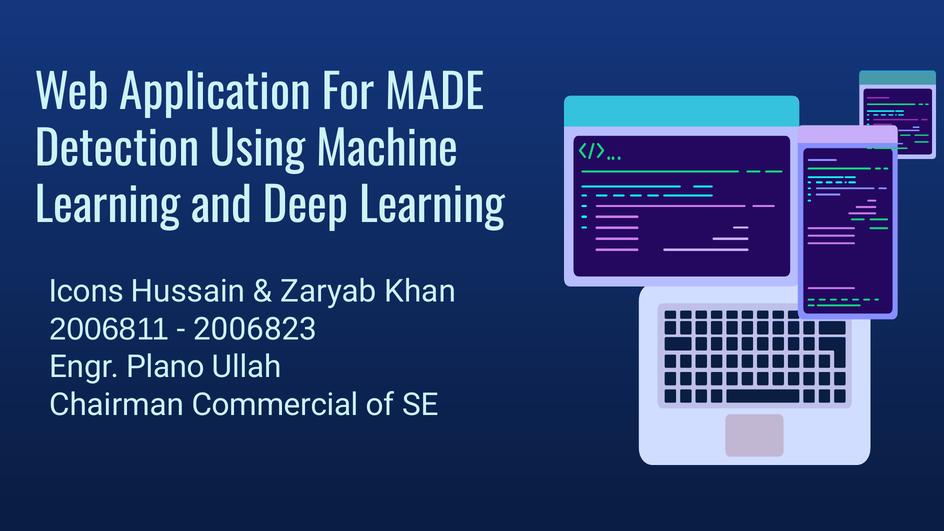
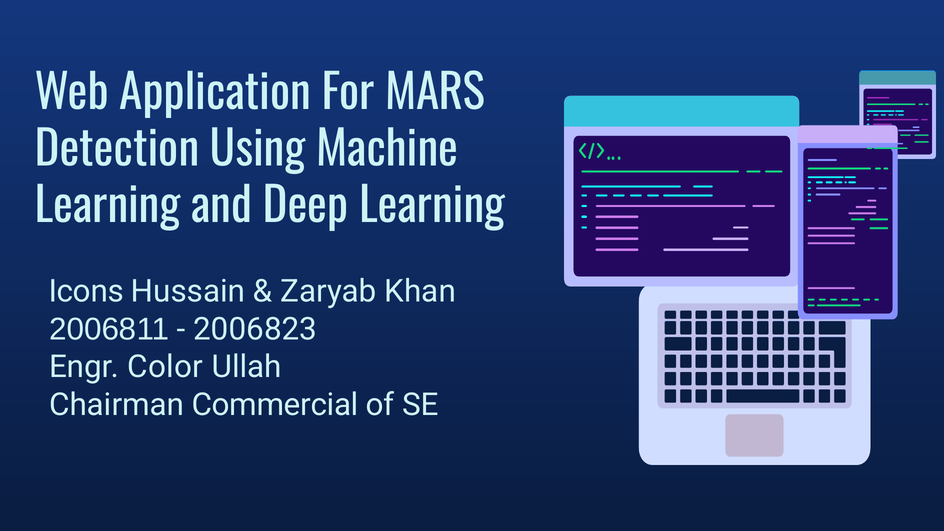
MADE: MADE -> MARS
Plano: Plano -> Color
